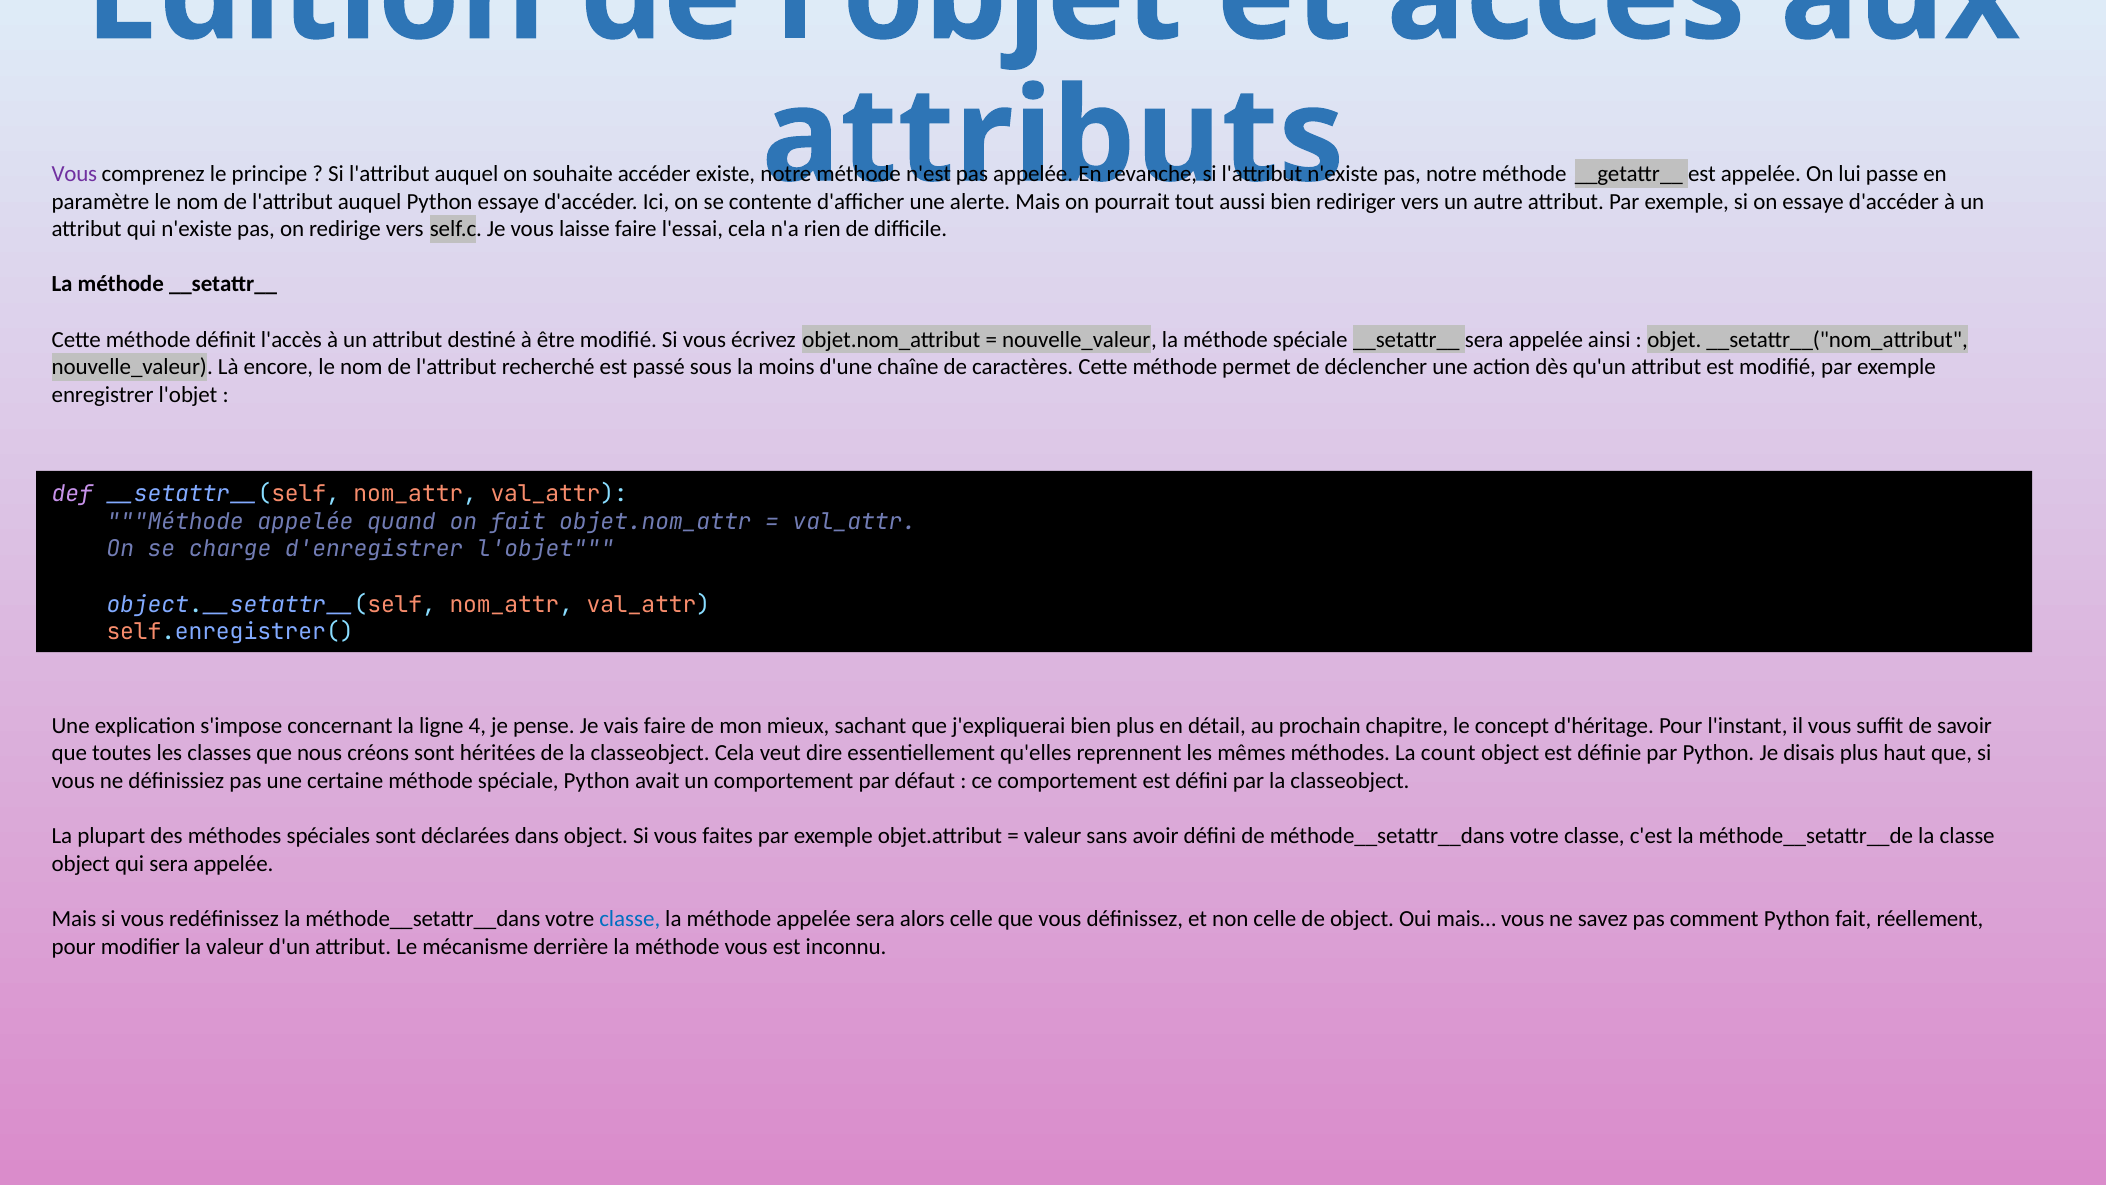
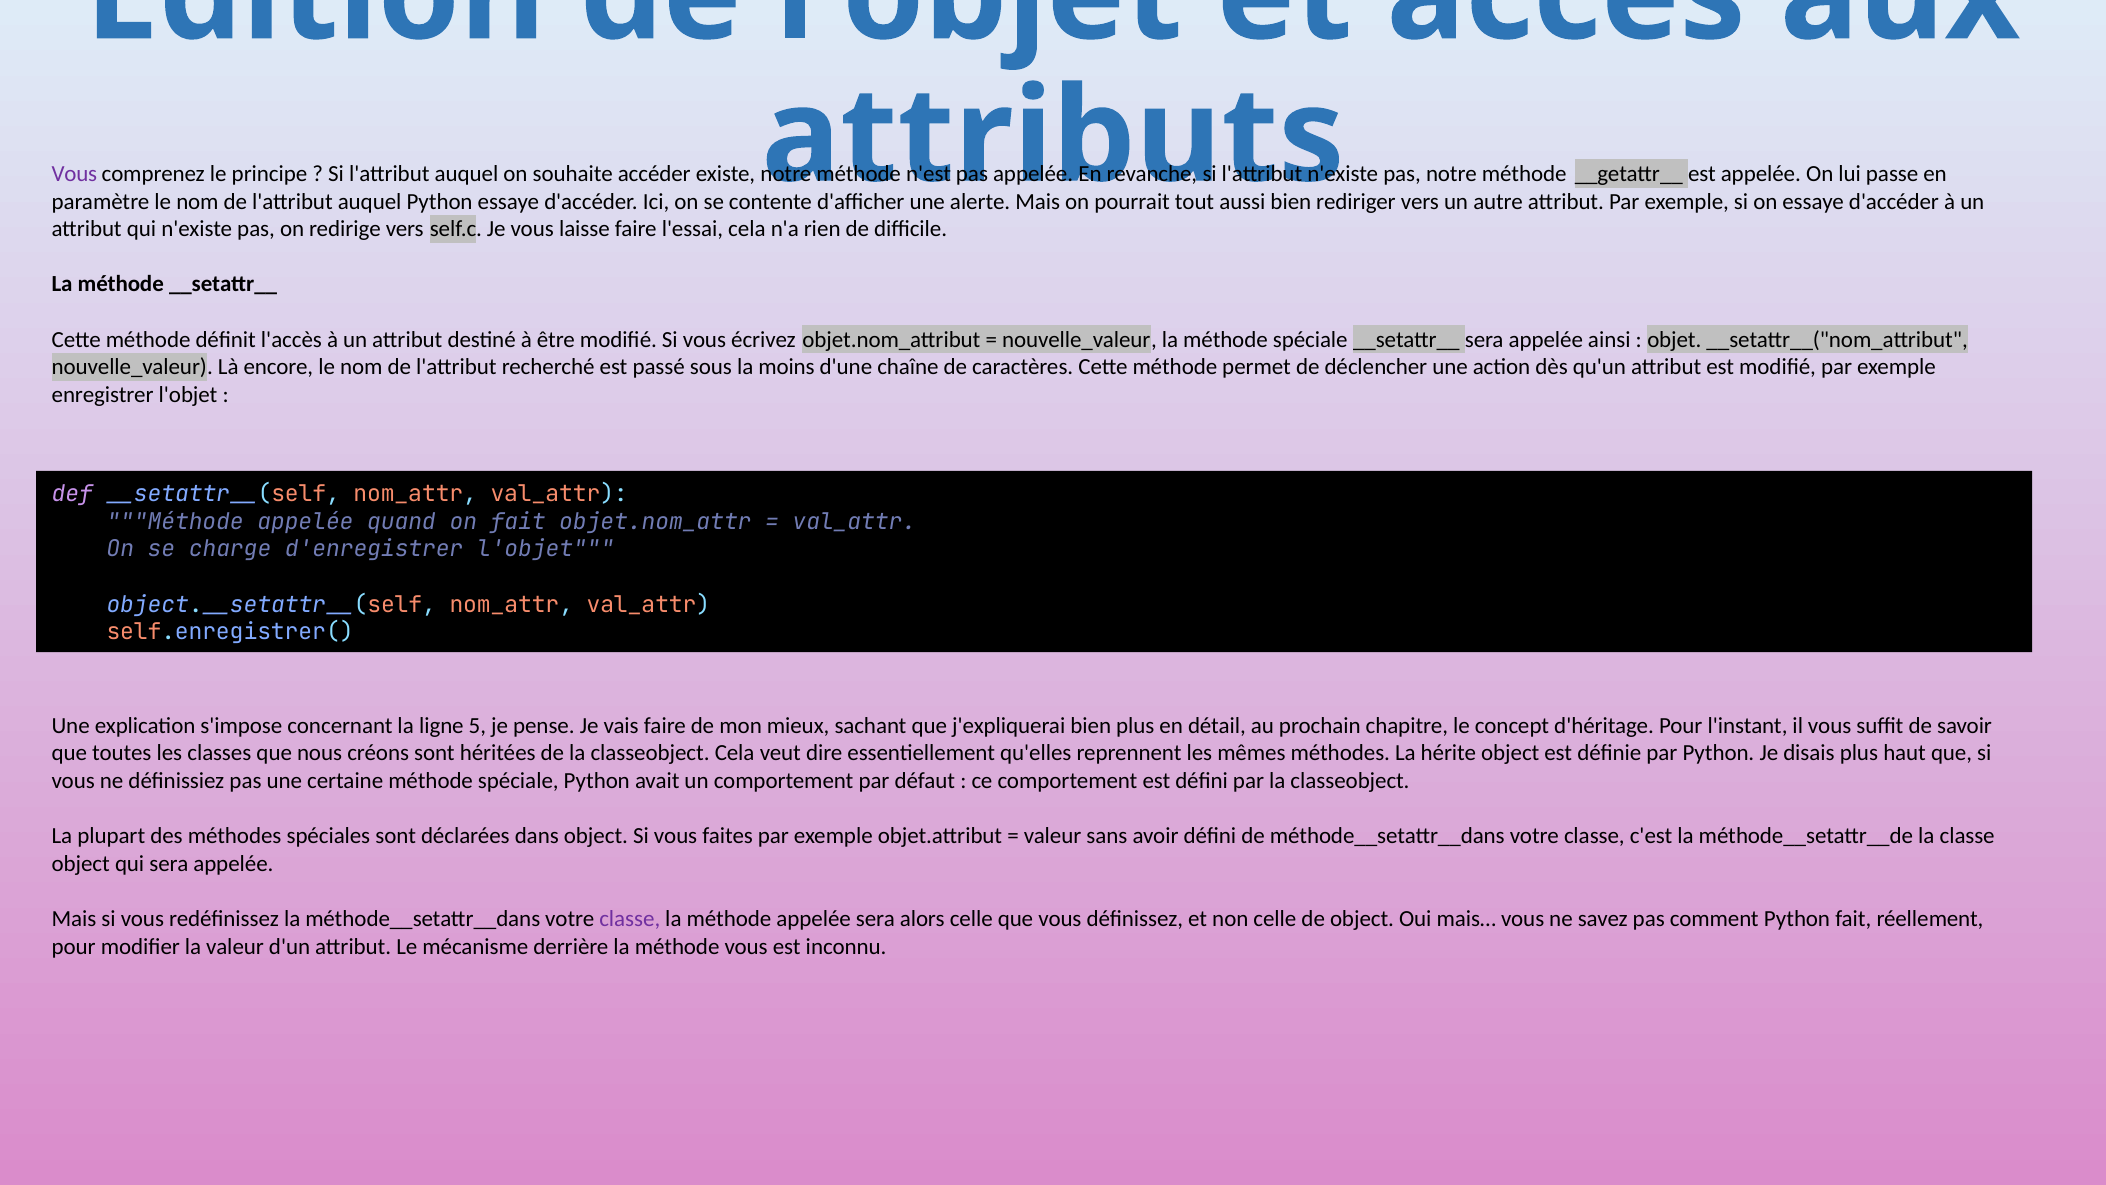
4: 4 -> 5
count: count -> hérite
classe at (630, 919) colour: blue -> purple
